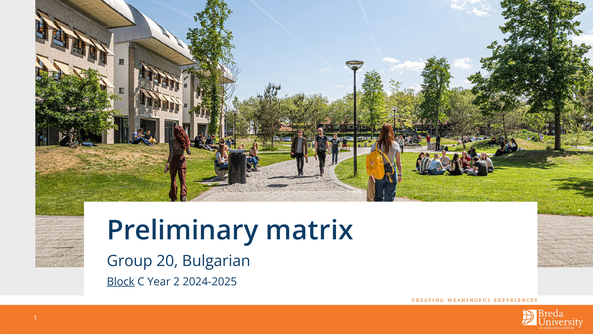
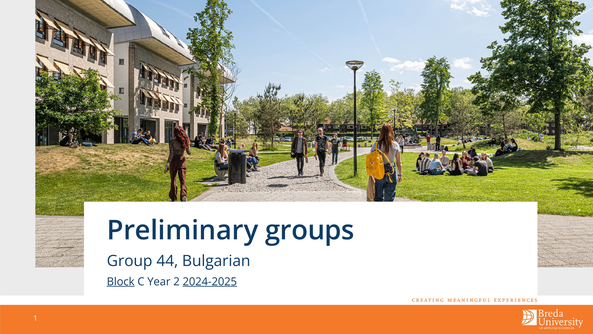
matrix: matrix -> groups
20: 20 -> 44
2024-2025 underline: none -> present
